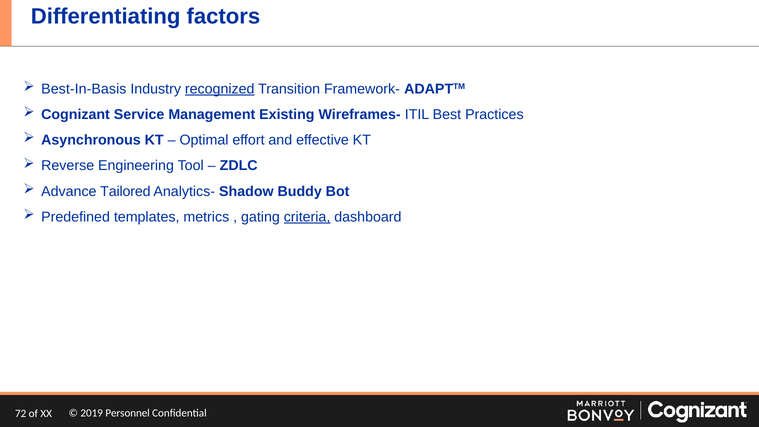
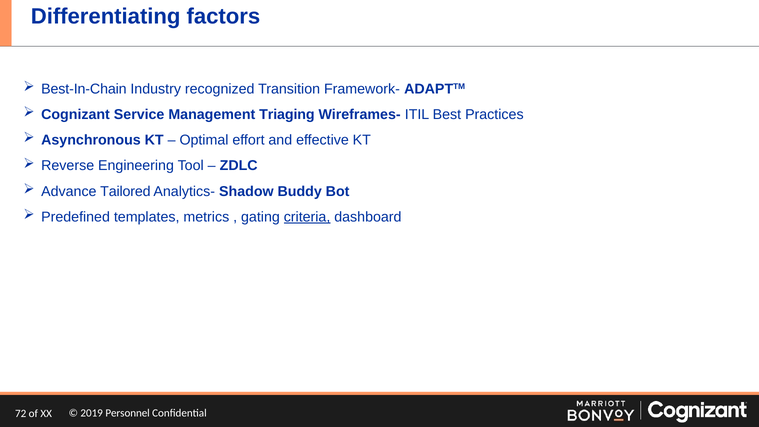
Best-In-Basis: Best-In-Basis -> Best-In-Chain
recognized underline: present -> none
Existing: Existing -> Triaging
